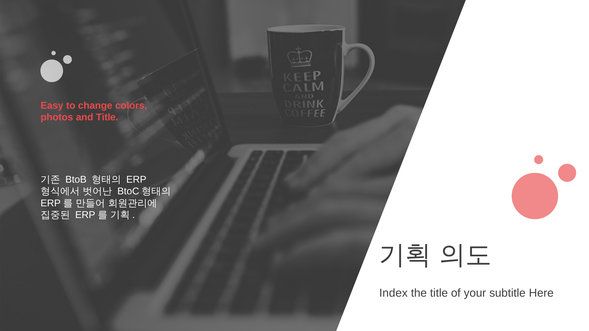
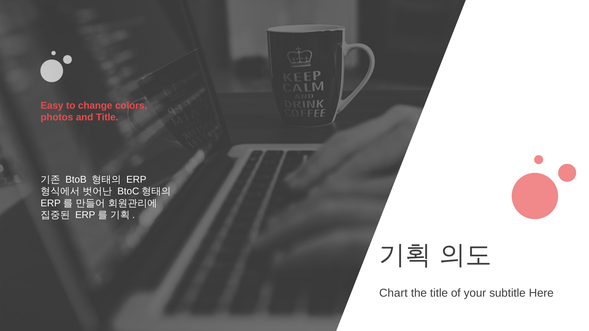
Index: Index -> Chart
